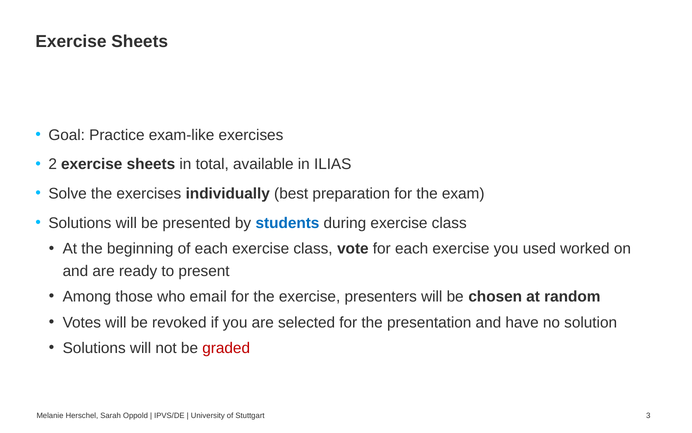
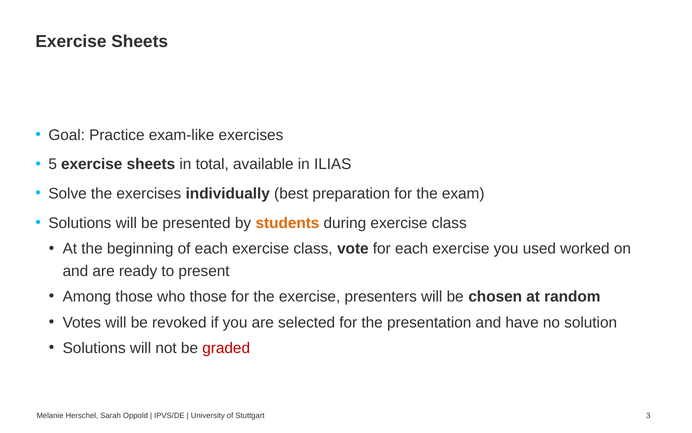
2: 2 -> 5
students colour: blue -> orange
who email: email -> those
